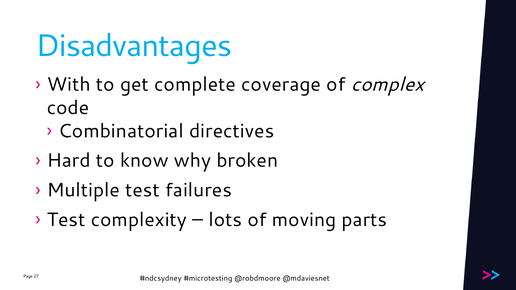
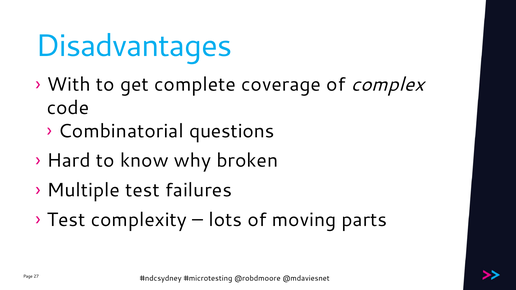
directives: directives -> questions
